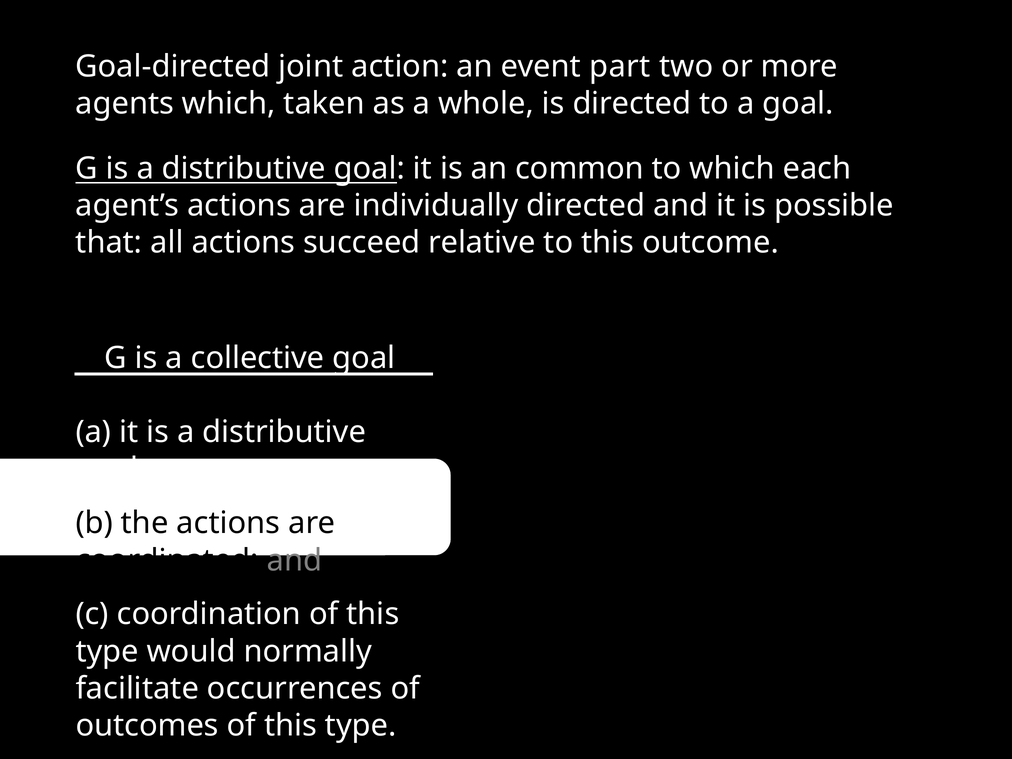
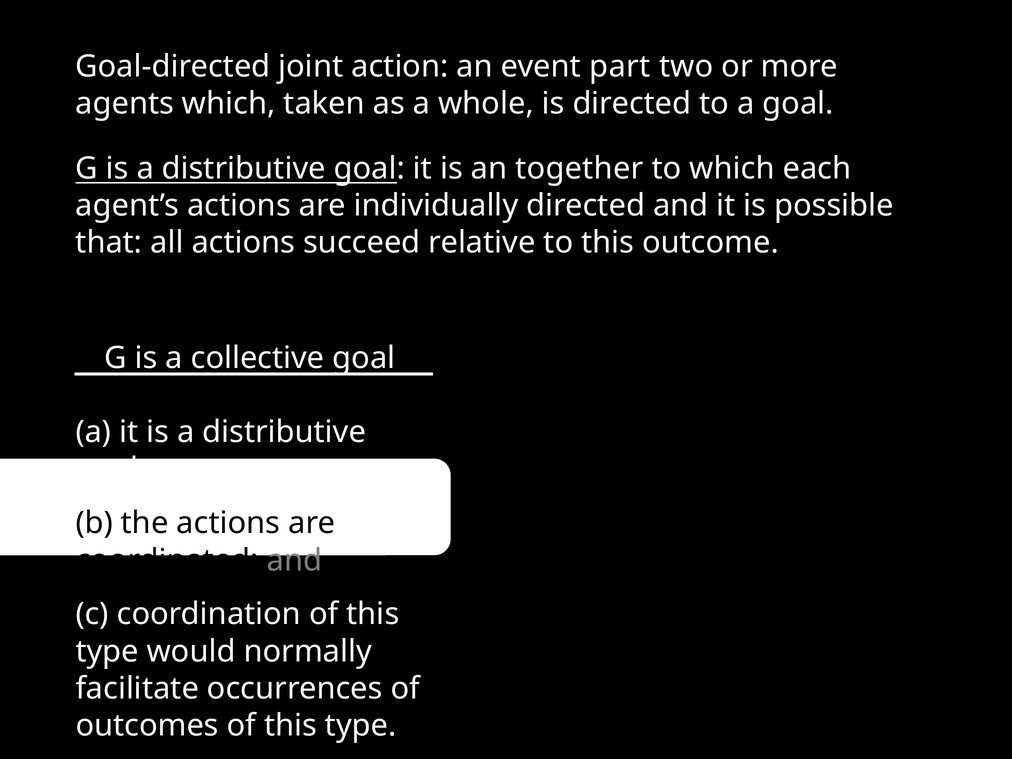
common: common -> together
